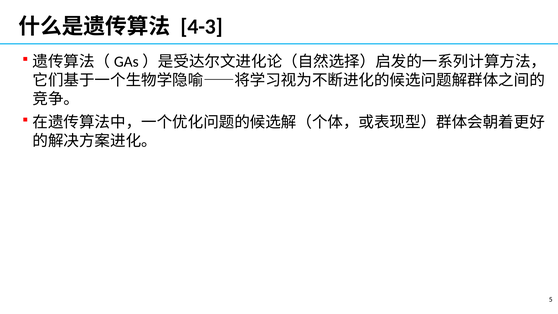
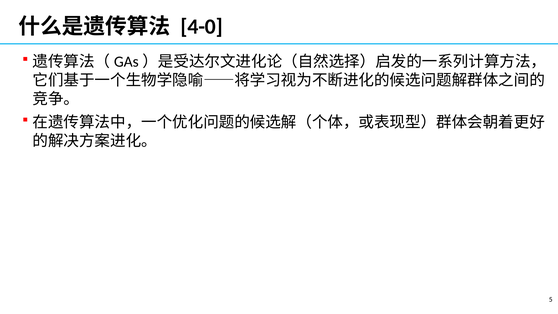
4-3: 4-3 -> 4-0
